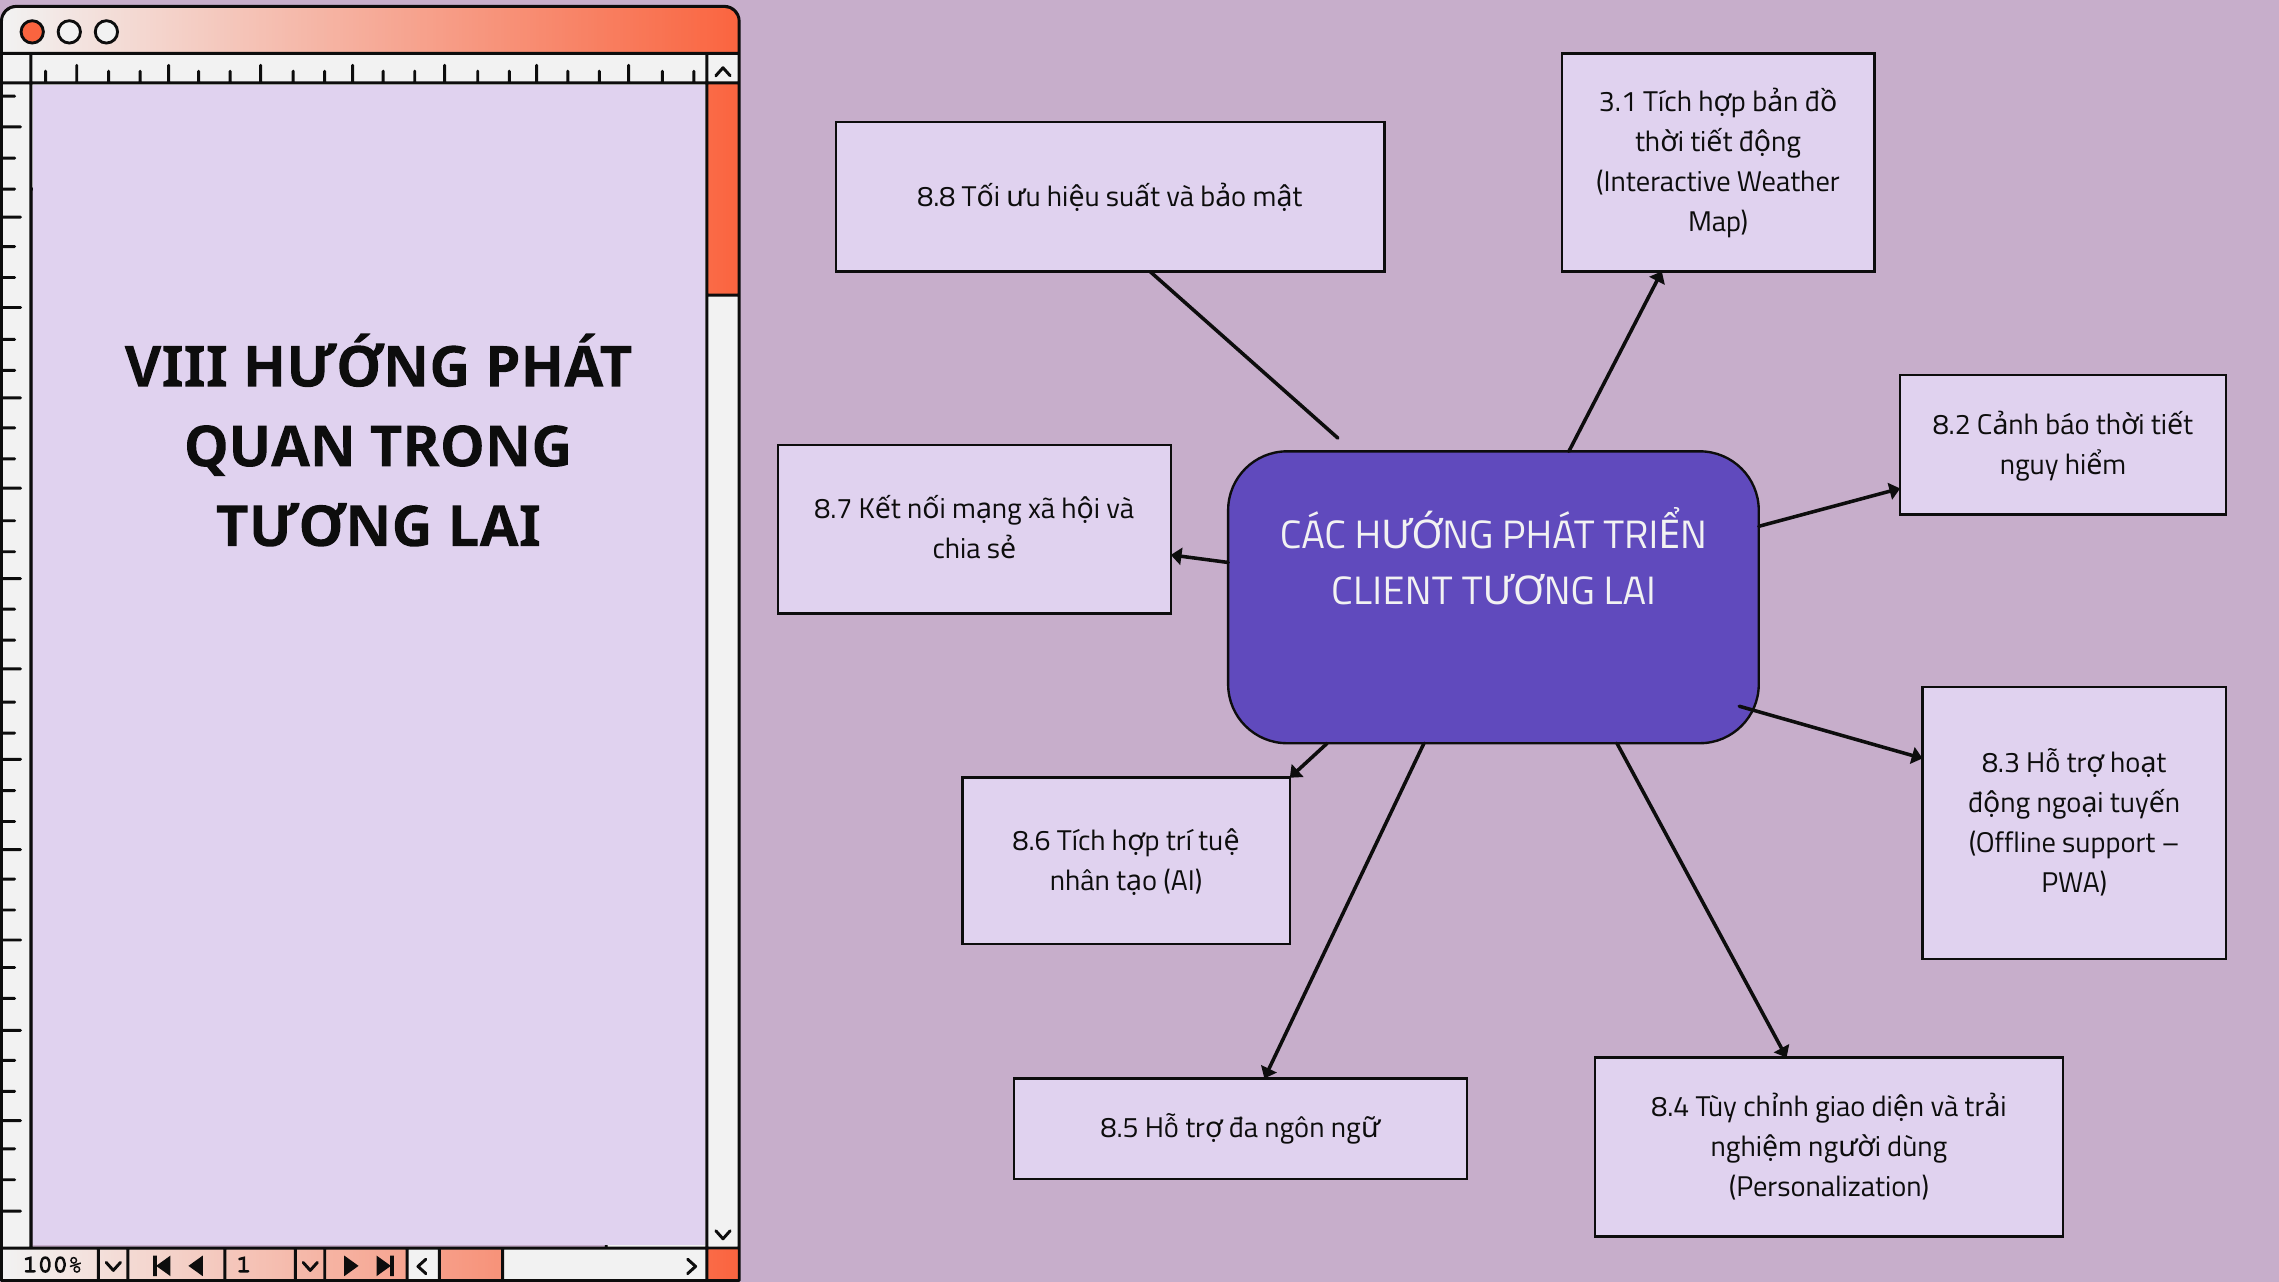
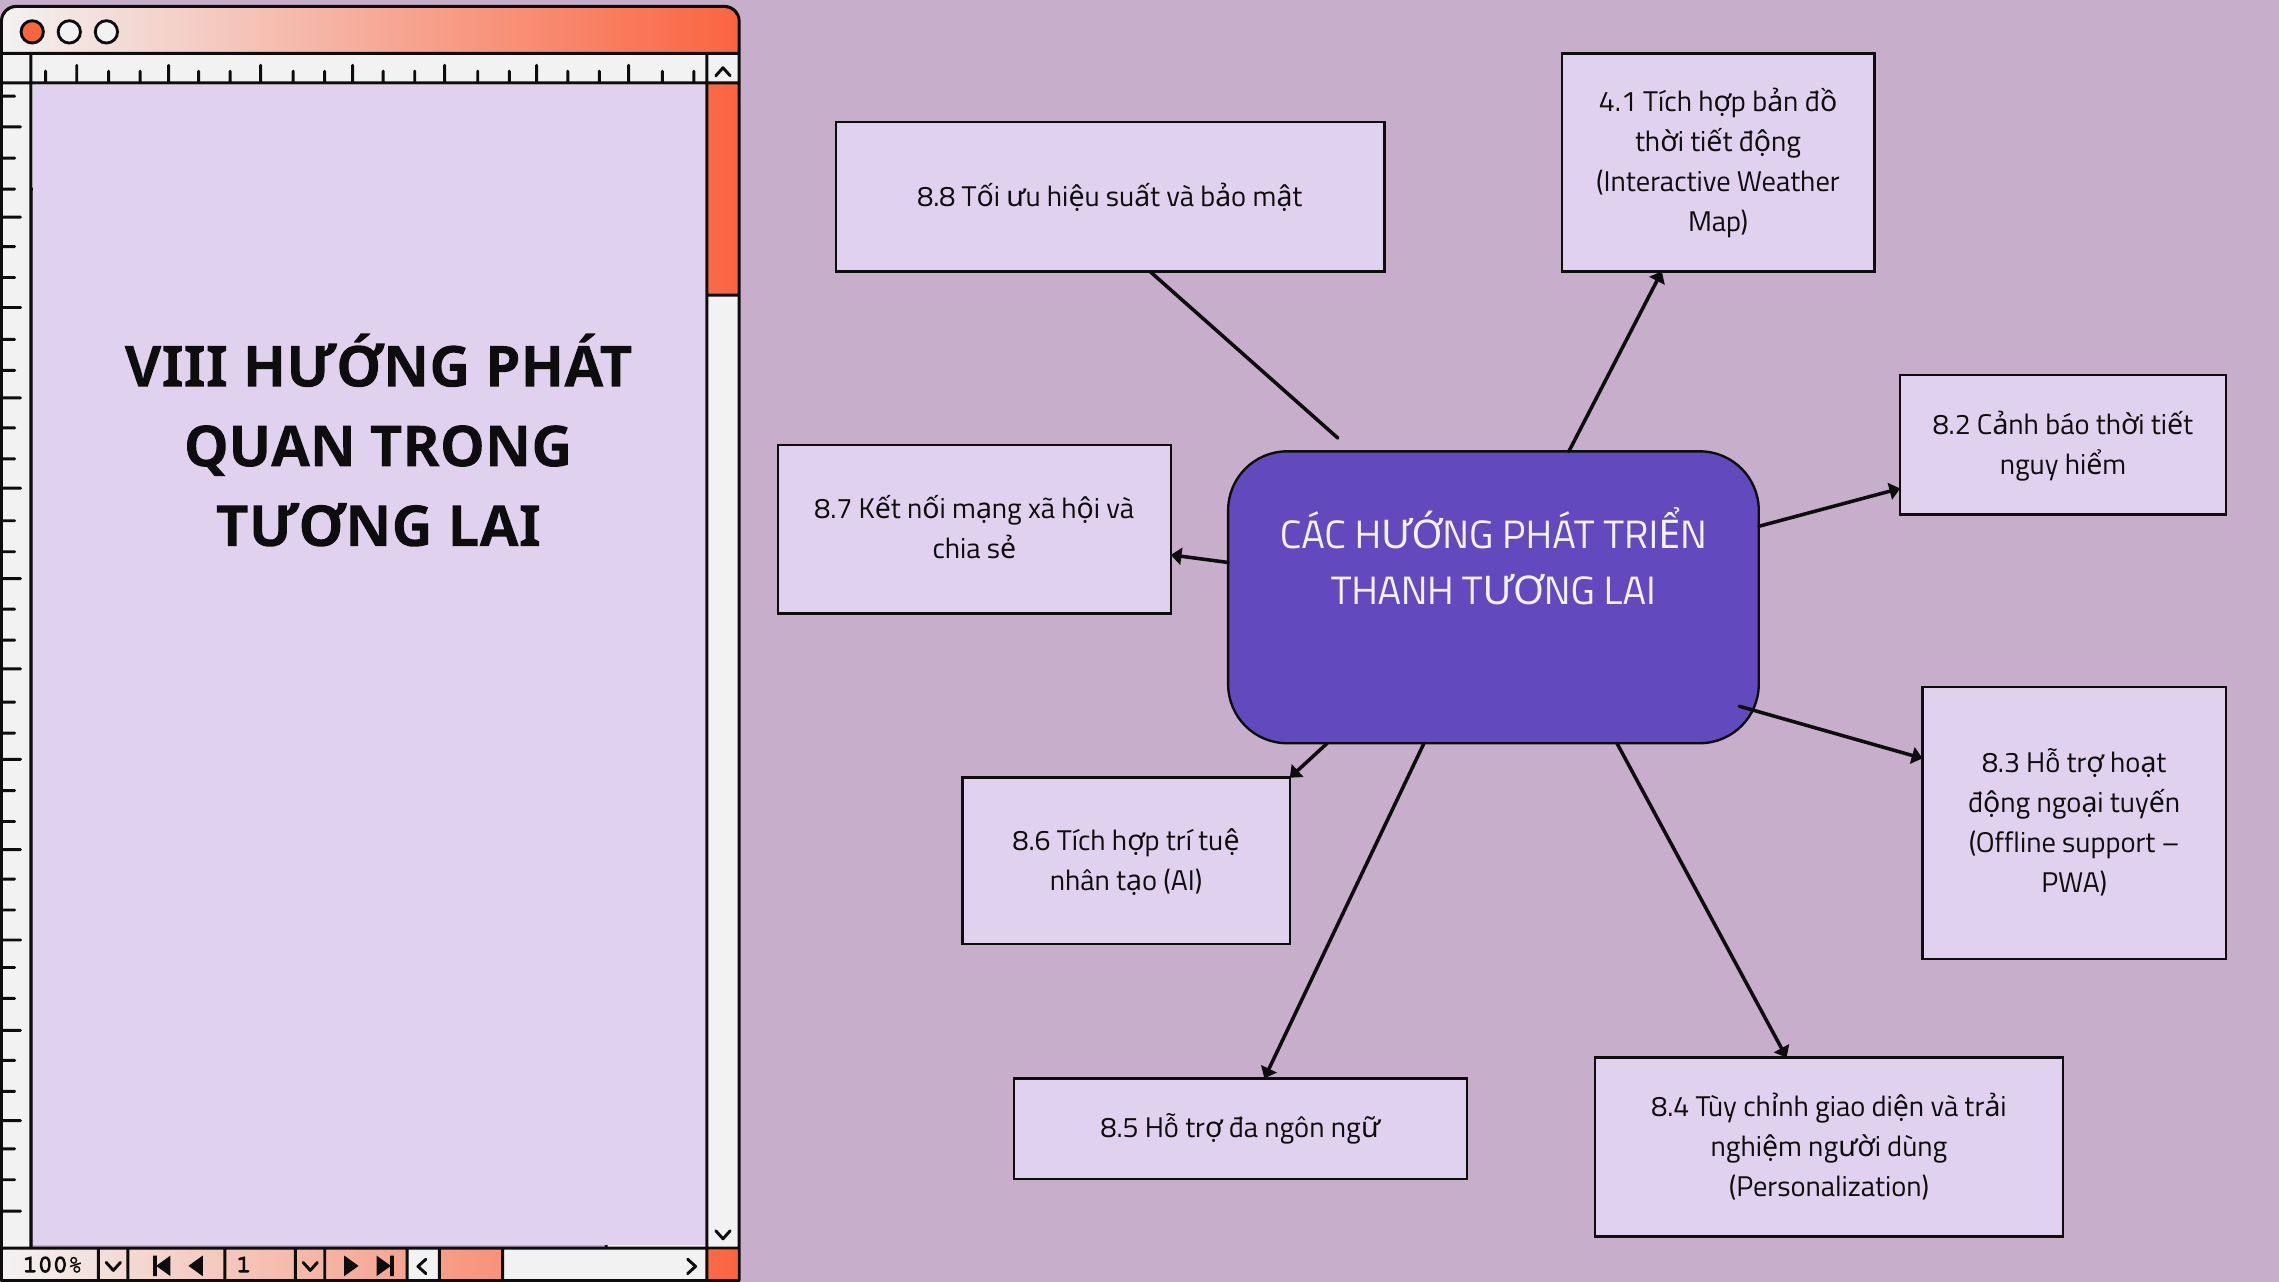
3.1: 3.1 -> 4.1
CLIENT: CLIENT -> THANH
